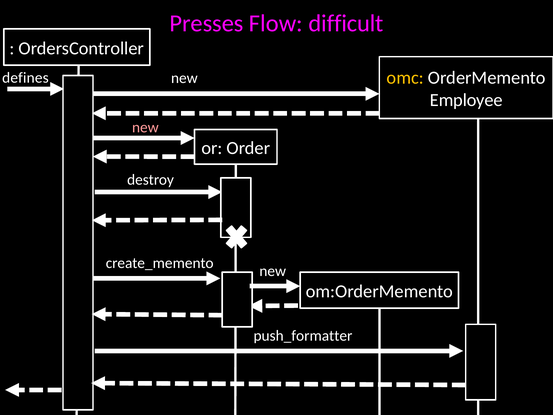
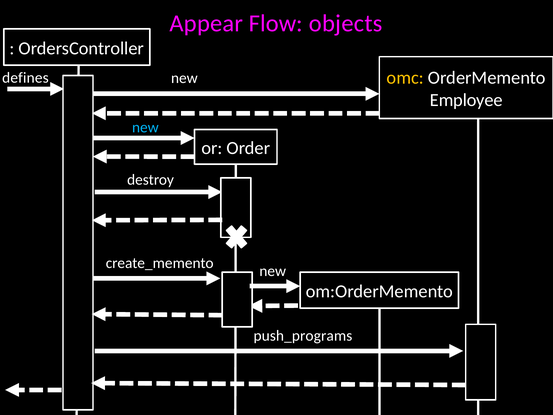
Presses: Presses -> Appear
difficult: difficult -> objects
new at (145, 127) colour: pink -> light blue
push_formatter: push_formatter -> push_programs
